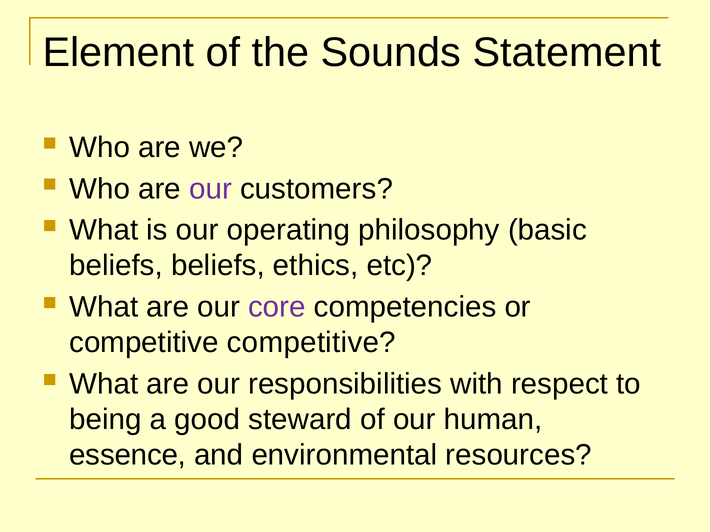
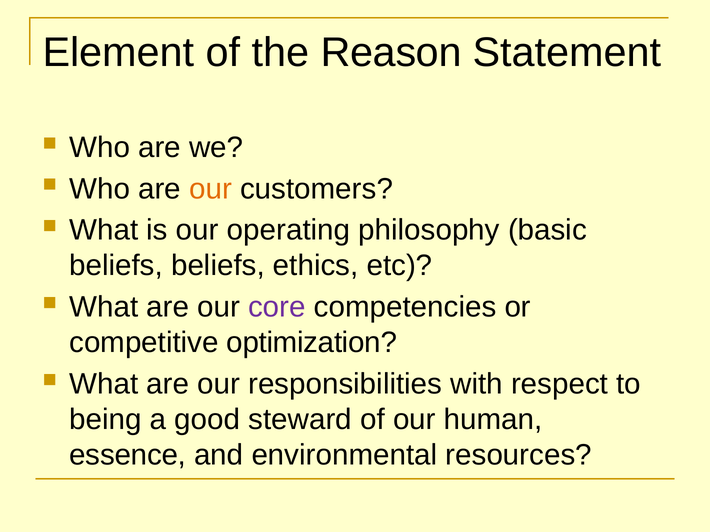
Sounds: Sounds -> Reason
our at (211, 189) colour: purple -> orange
competitive competitive: competitive -> optimization
